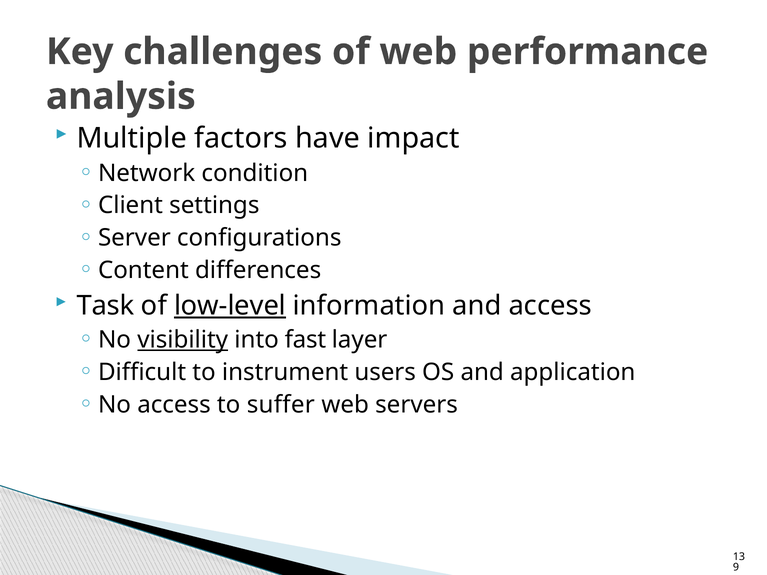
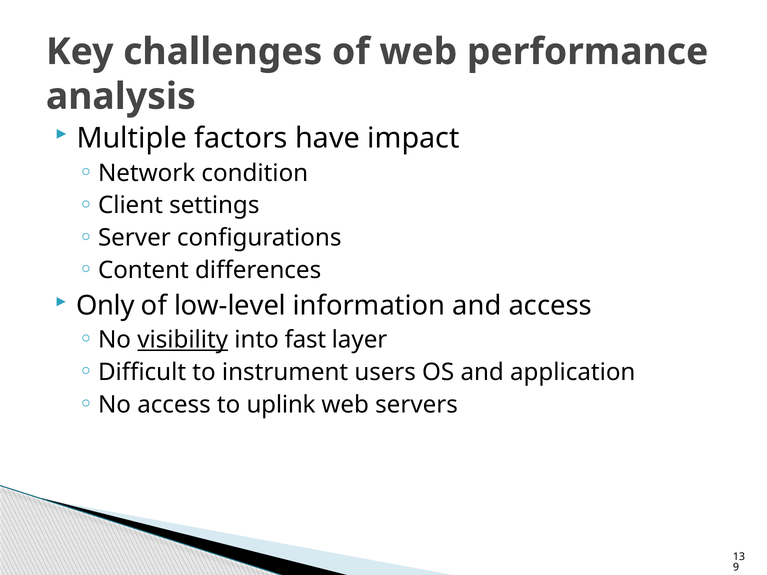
Task: Task -> Only
low-level underline: present -> none
suffer: suffer -> uplink
